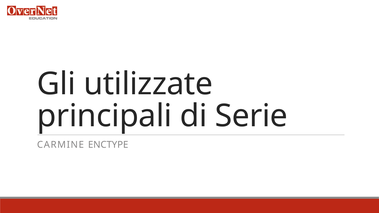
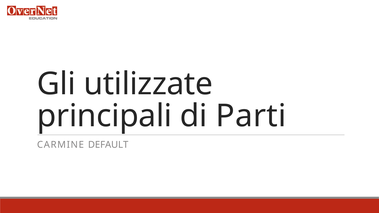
Serie: Serie -> Parti
ENCTYPE: ENCTYPE -> DEFAULT
